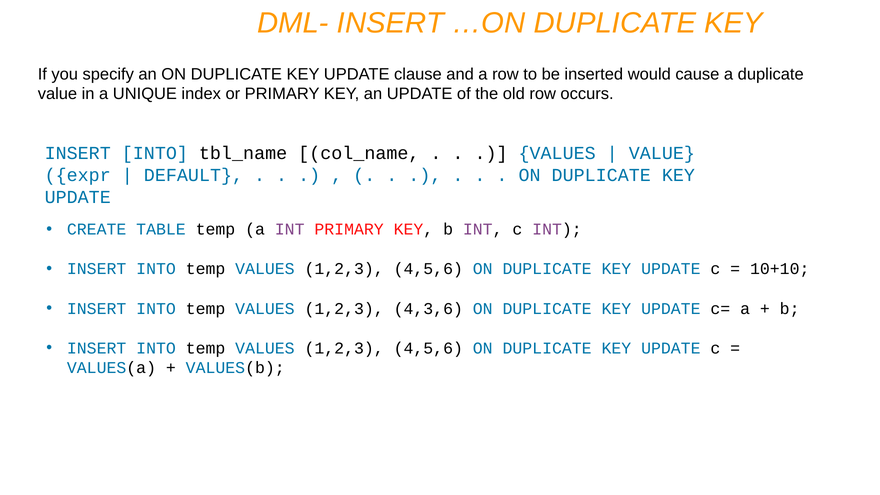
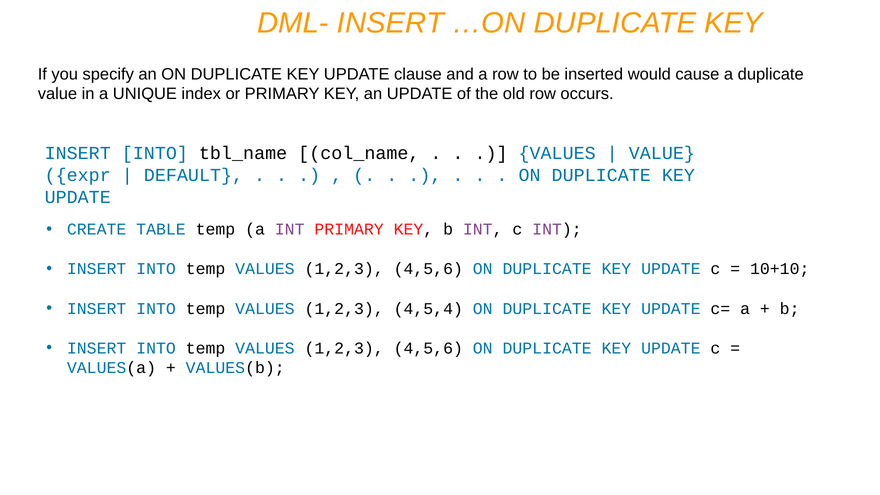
4,3,6: 4,3,6 -> 4,5,4
